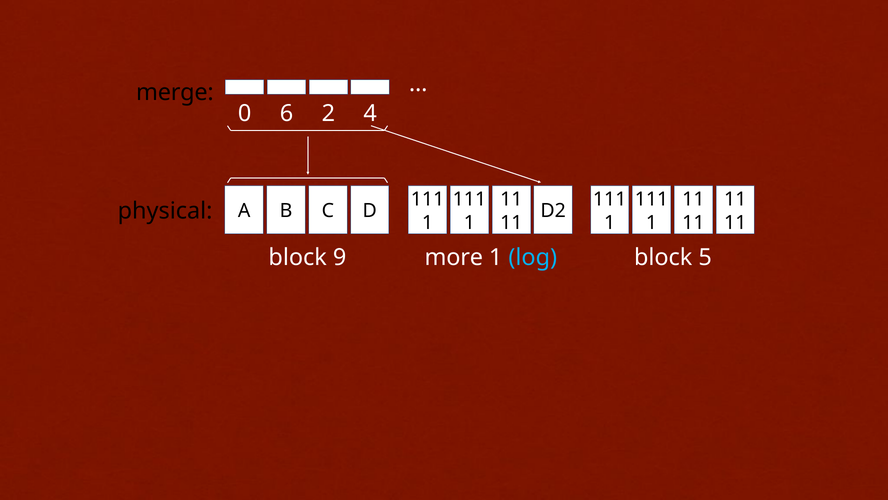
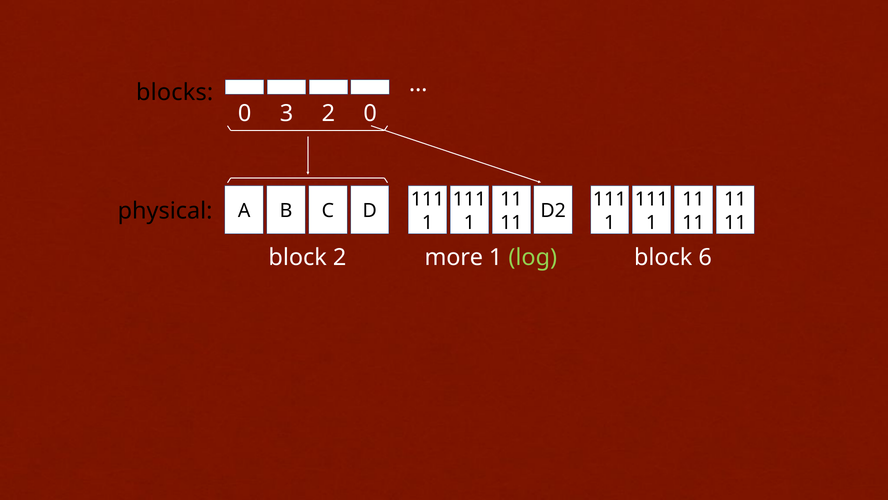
merge: merge -> blocks
6: 6 -> 3
2 4: 4 -> 0
block 9: 9 -> 2
log colour: light blue -> light green
5: 5 -> 6
